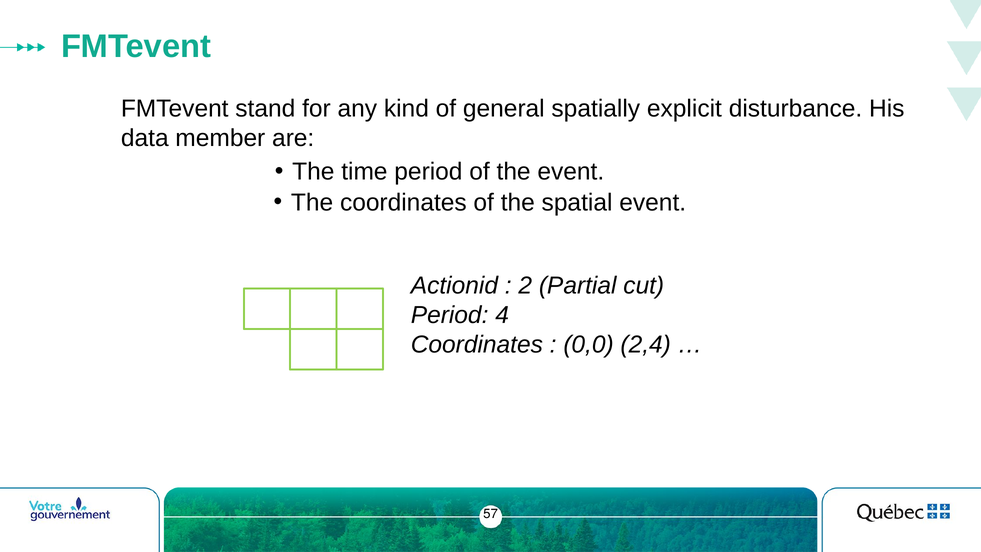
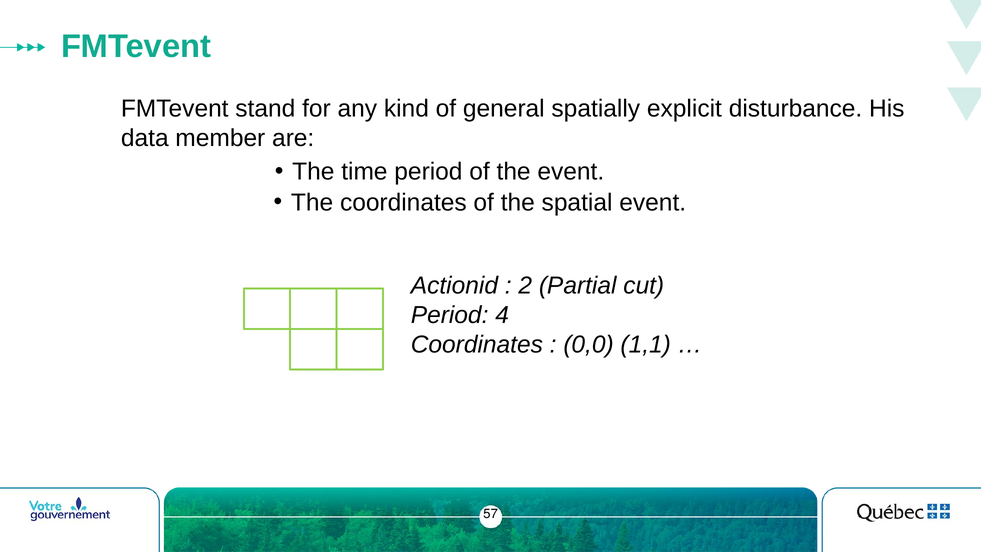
2,4: 2,4 -> 1,1
